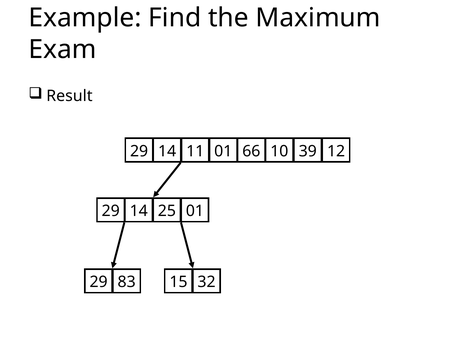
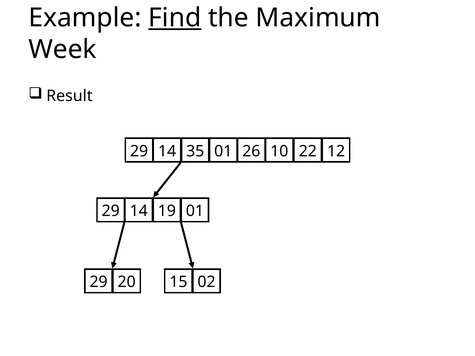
Find underline: none -> present
Exam: Exam -> Week
11: 11 -> 35
66: 66 -> 26
39: 39 -> 22
25: 25 -> 19
83: 83 -> 20
32: 32 -> 02
